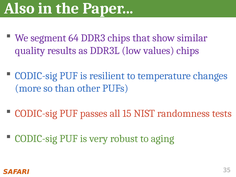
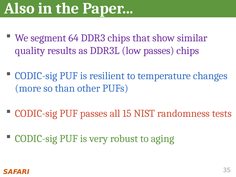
low values: values -> passes
